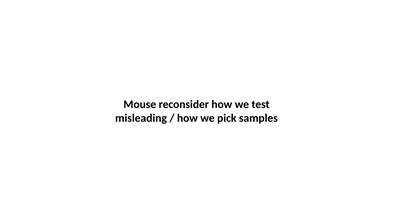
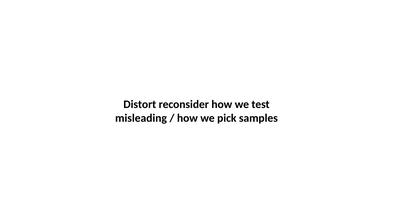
Mouse: Mouse -> Distort
